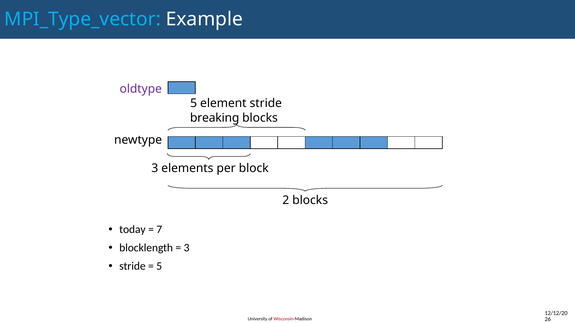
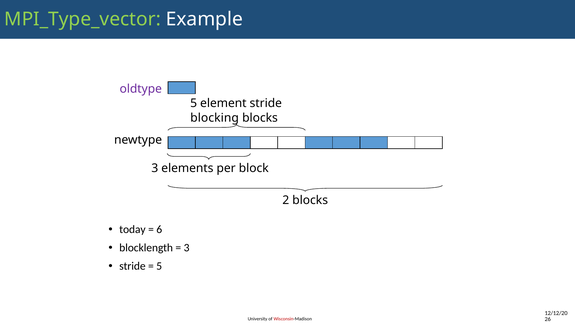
MPI_Type_vector colour: light blue -> light green
breaking: breaking -> blocking
7: 7 -> 6
